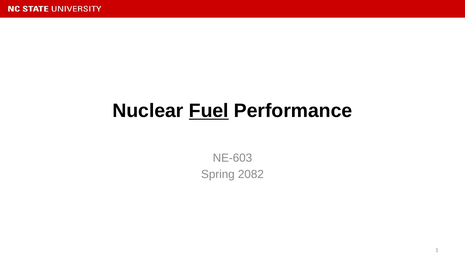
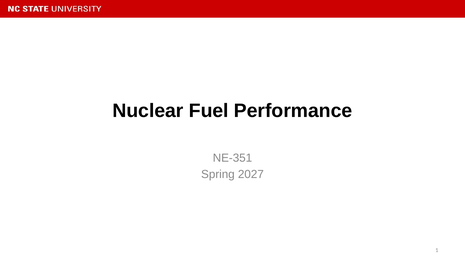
Fuel underline: present -> none
NE-603: NE-603 -> NE-351
2082: 2082 -> 2027
